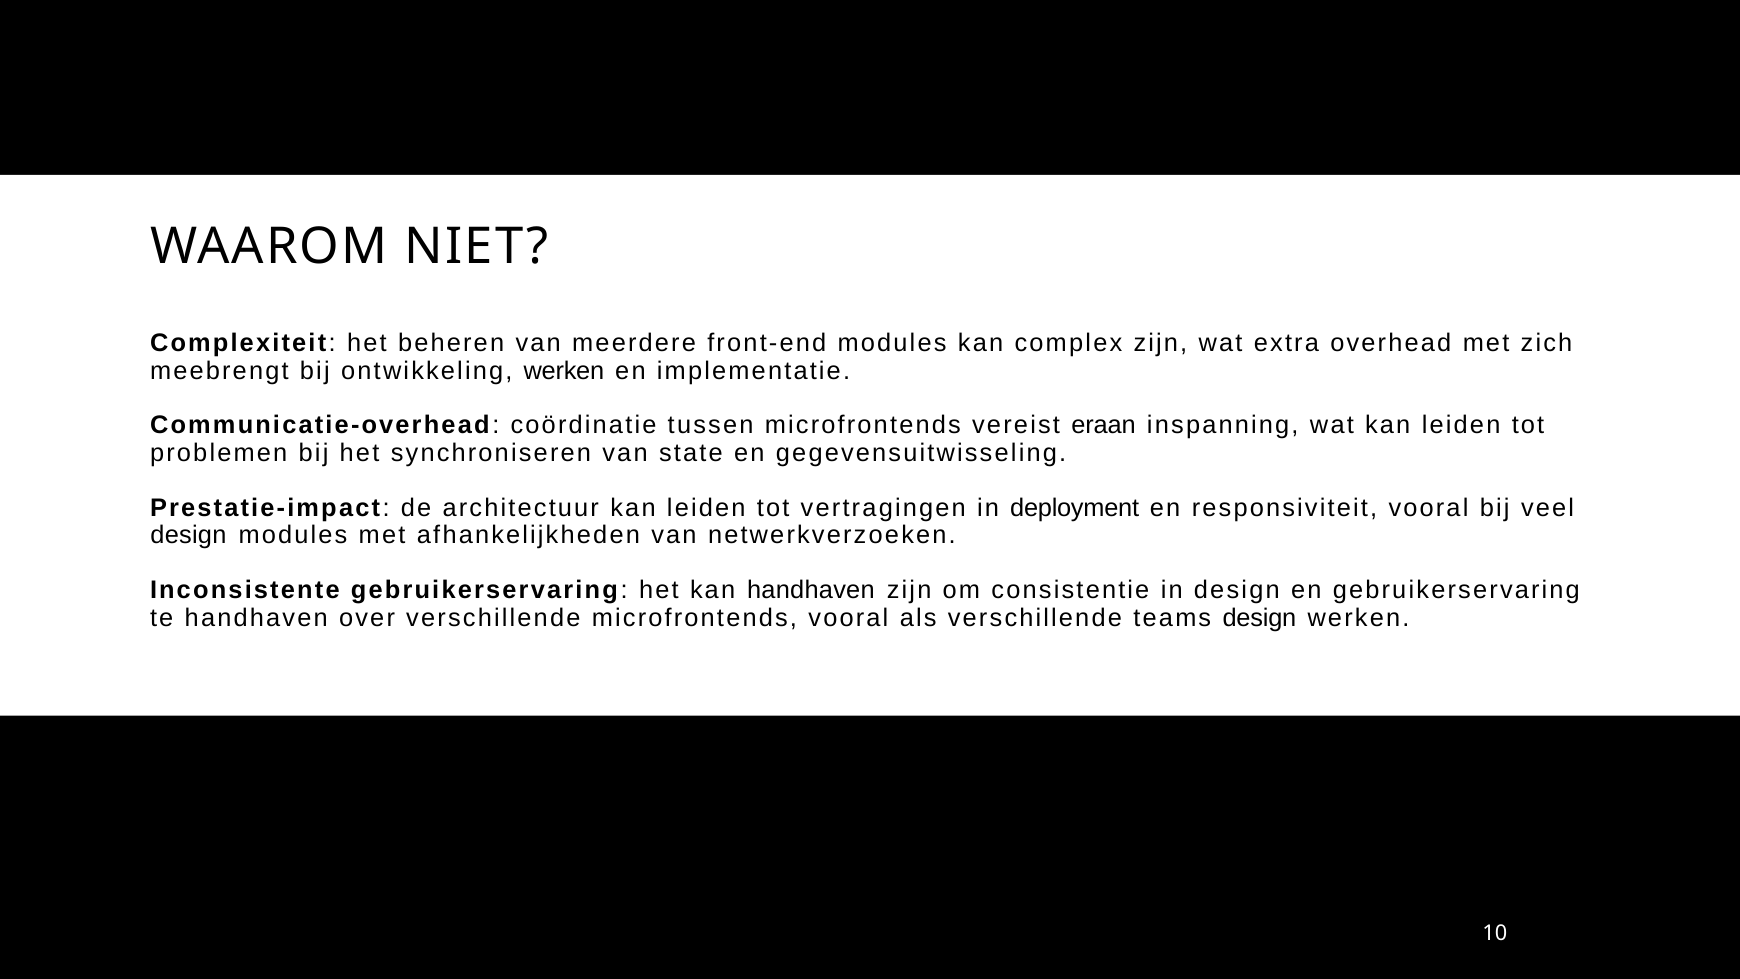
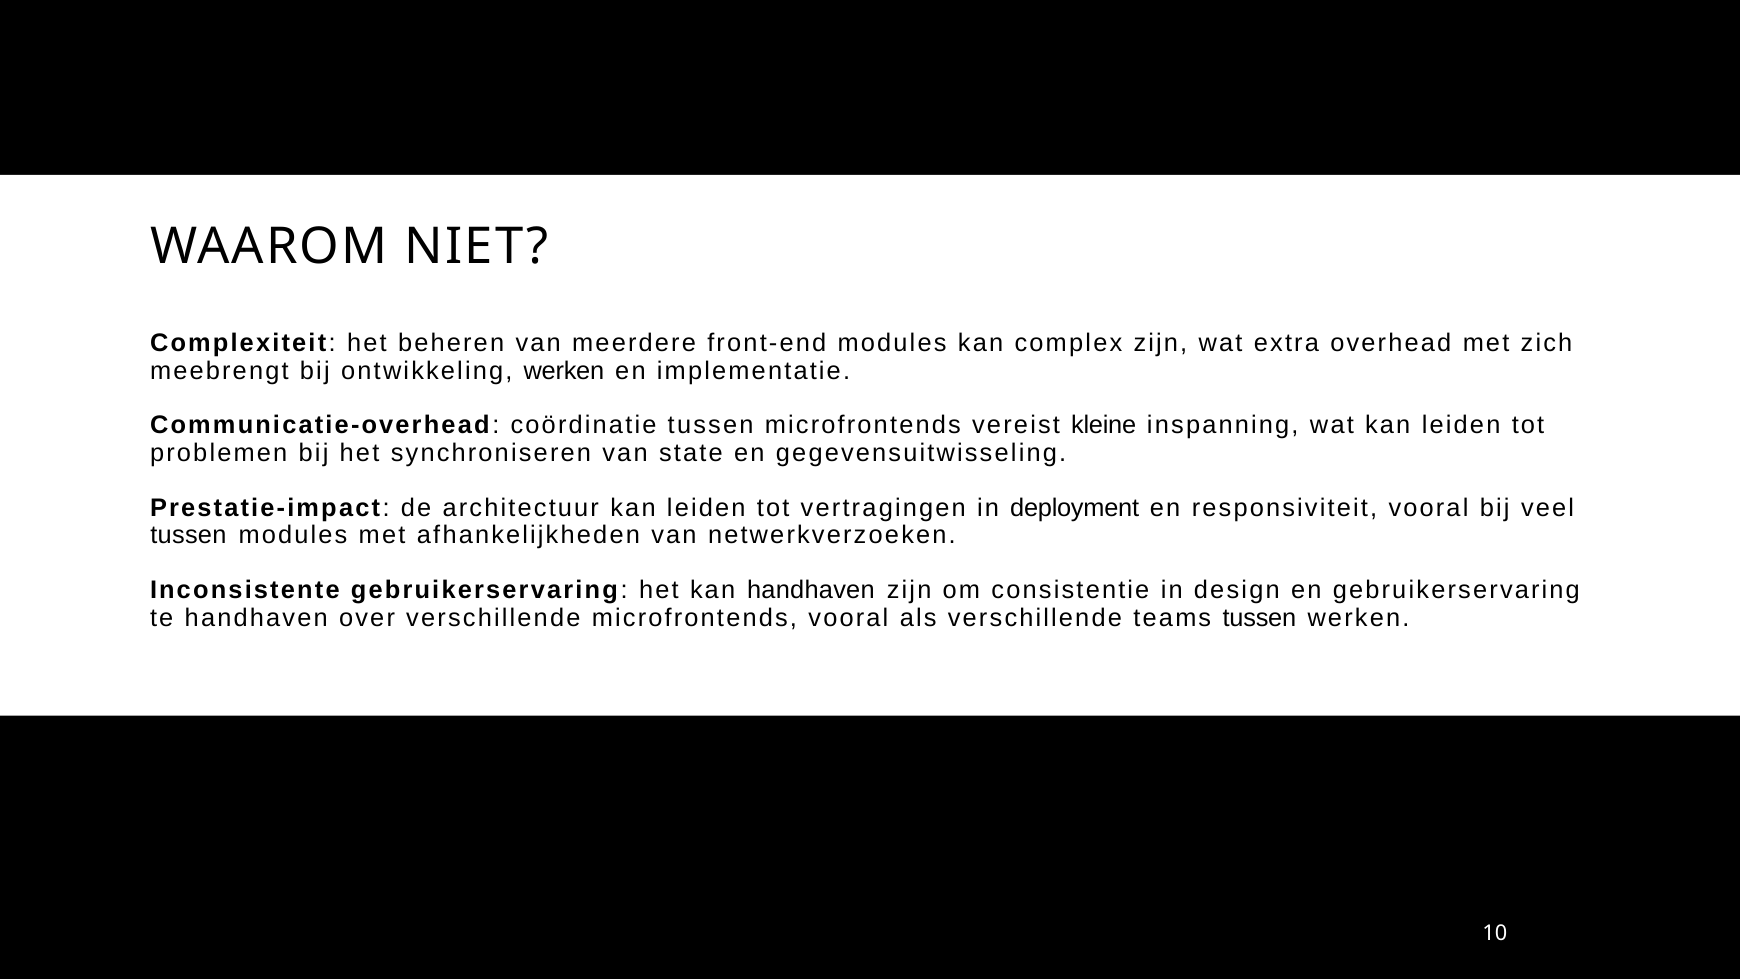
eraan: eraan -> kleine
design at (188, 535): design -> tussen
teams design: design -> tussen
